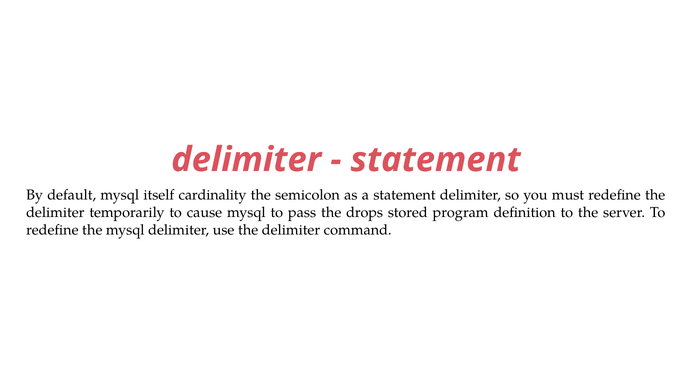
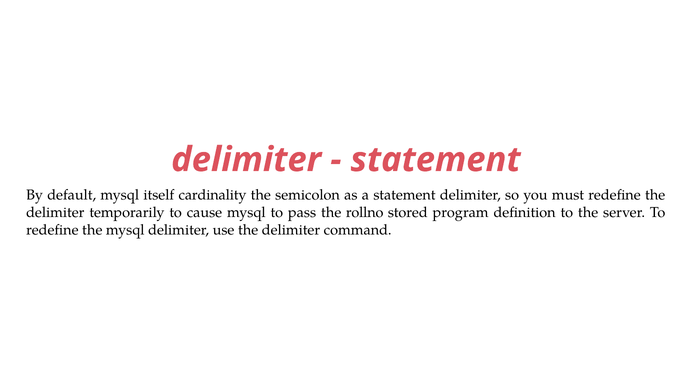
drops: drops -> rollno
